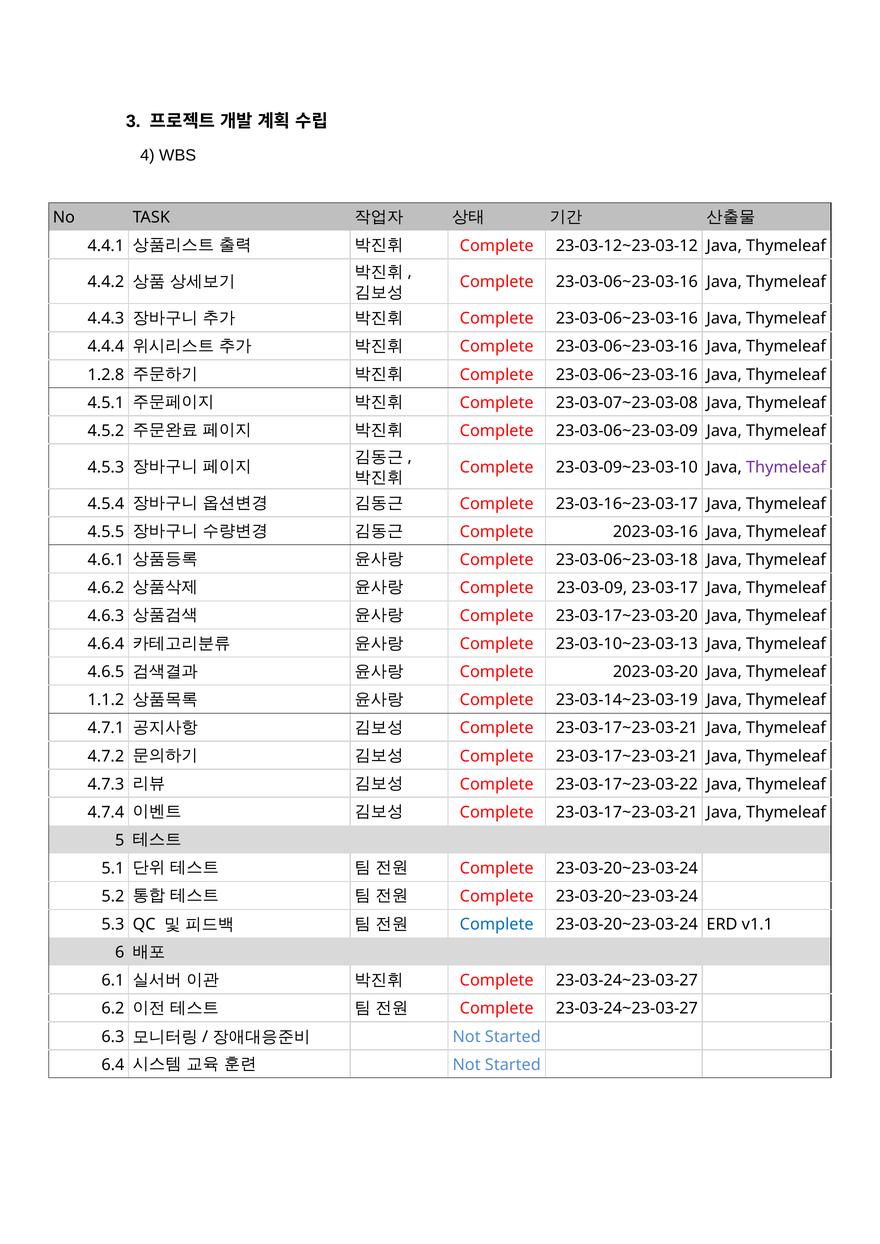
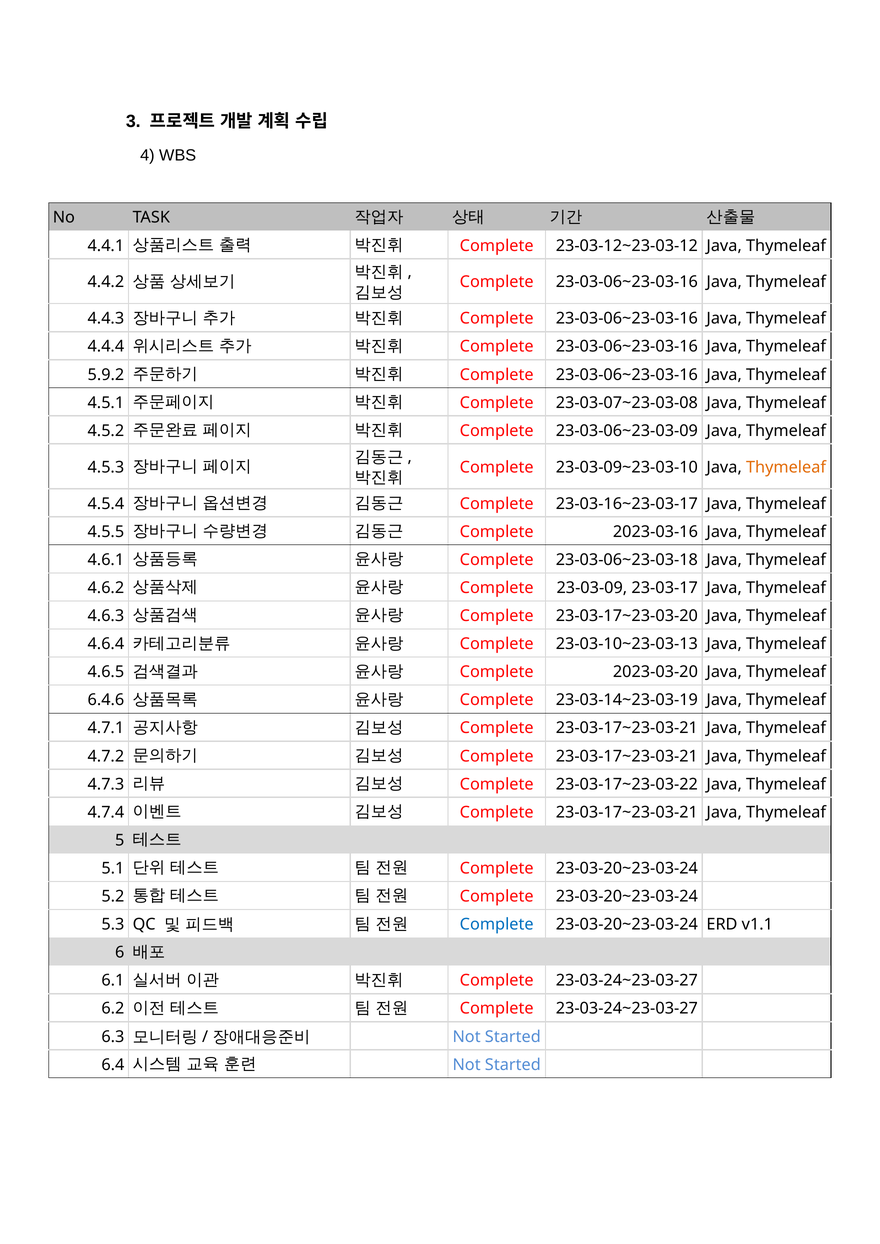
1.2.8: 1.2.8 -> 5.9.2
Thymeleaf at (786, 467) colour: purple -> orange
1.1.2: 1.1.2 -> 6.4.6
